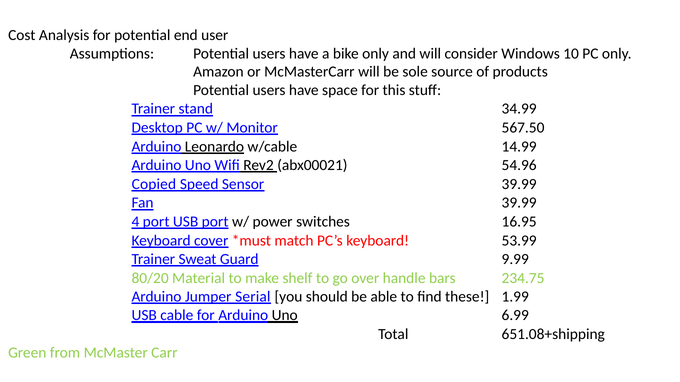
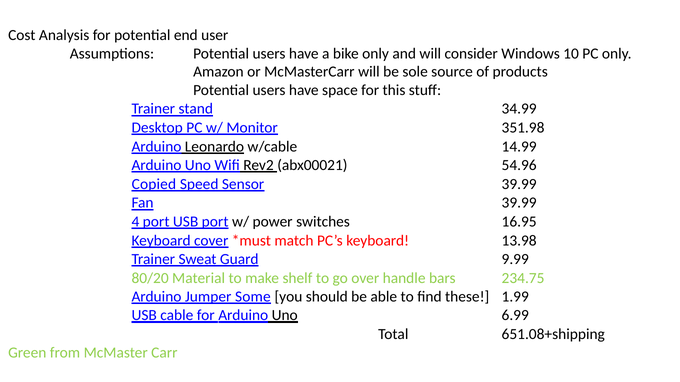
567.50: 567.50 -> 351.98
53.99: 53.99 -> 13.98
Serial: Serial -> Some
